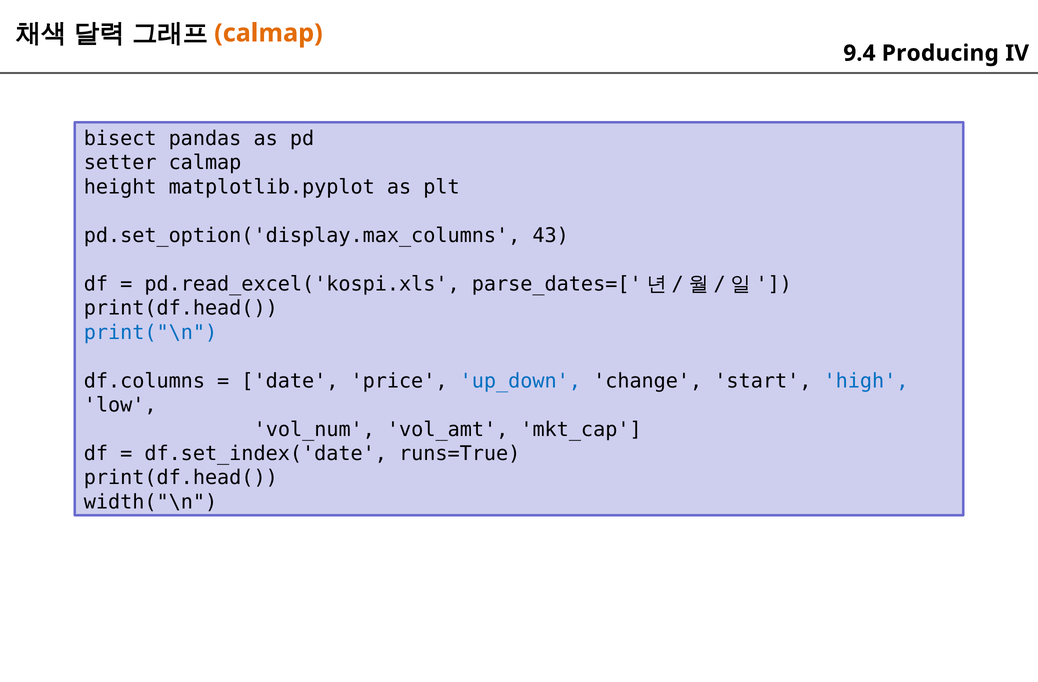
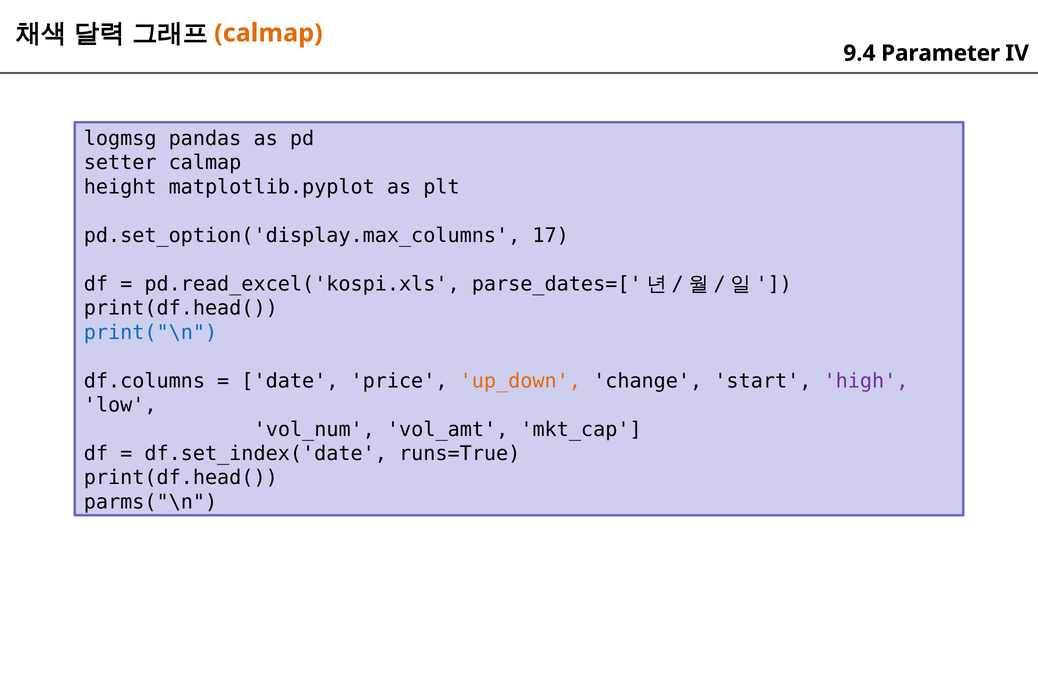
Producing: Producing -> Parameter
bisect: bisect -> logmsg
43: 43 -> 17
up_down colour: blue -> orange
high colour: blue -> purple
width("\n: width("\n -> parms("\n
